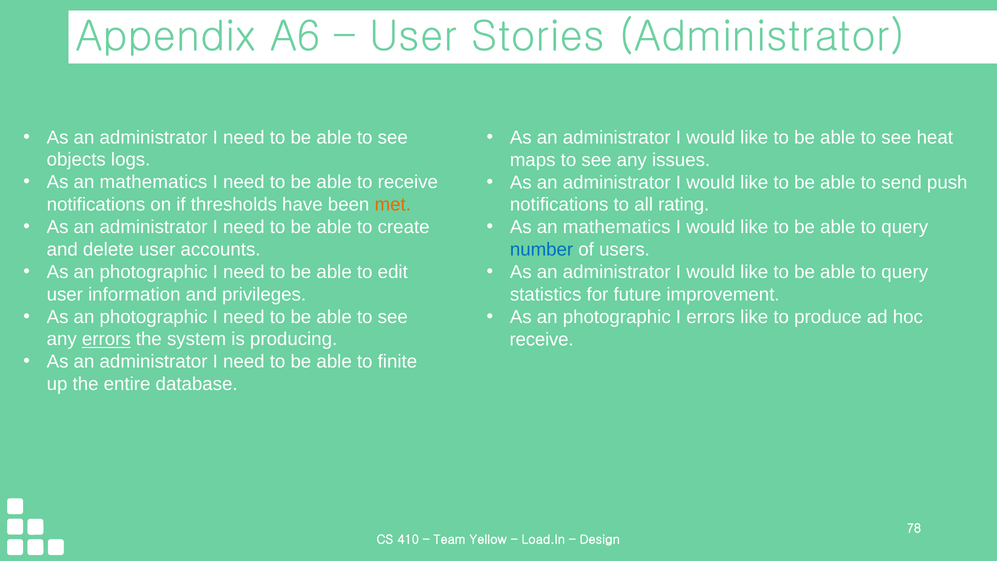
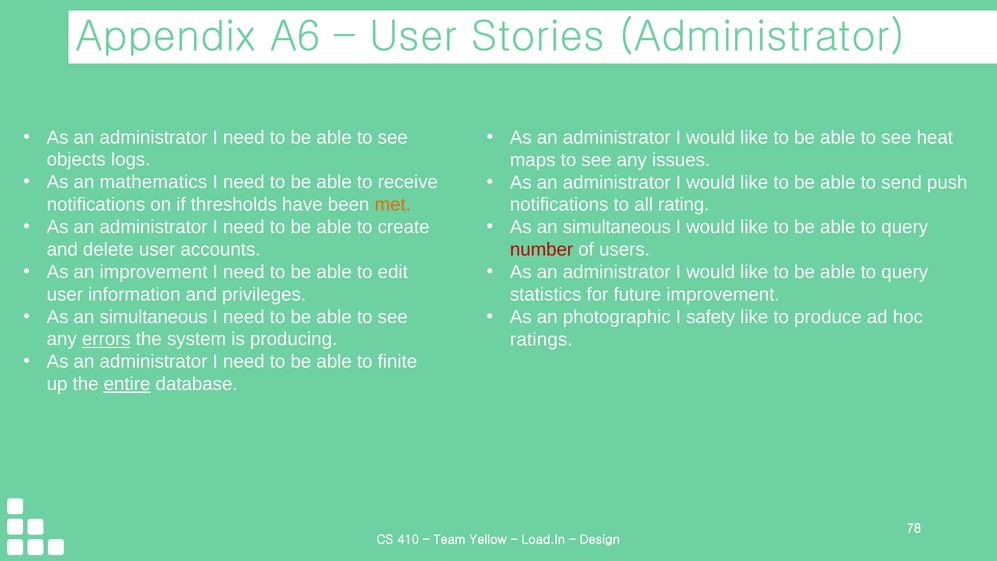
mathematics at (617, 227): mathematics -> simultaneous
number colour: blue -> red
photographic at (154, 272): photographic -> improvement
photographic at (154, 317): photographic -> simultaneous
I errors: errors -> safety
receive at (542, 339): receive -> ratings
entire underline: none -> present
